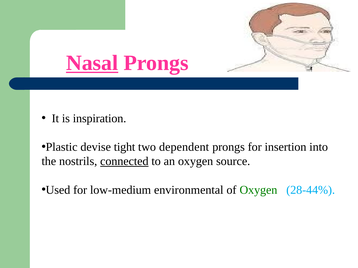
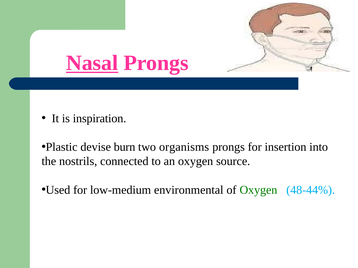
tight: tight -> burn
dependent: dependent -> organisms
connected underline: present -> none
28-44%: 28-44% -> 48-44%
